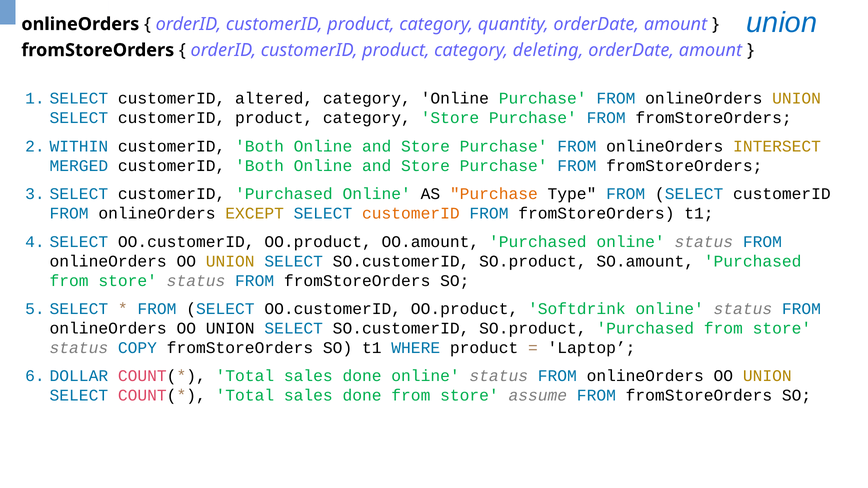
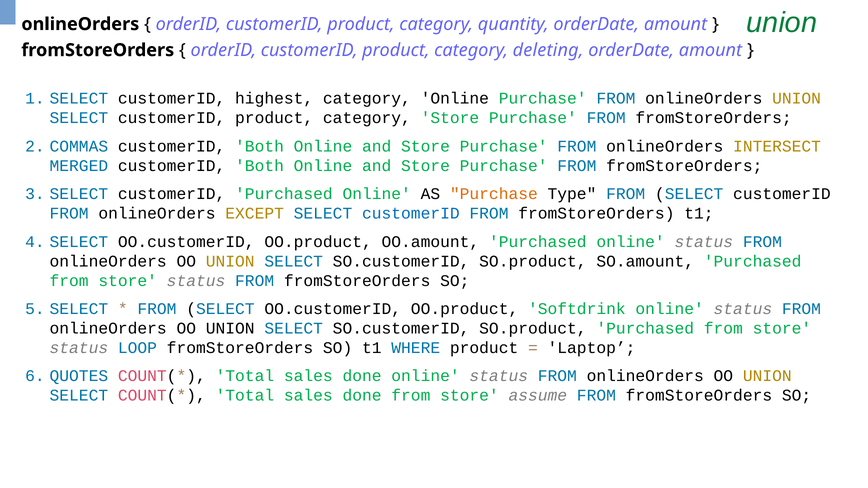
union at (782, 23) colour: blue -> green
altered: altered -> highest
WITHIN: WITHIN -> COMMAS
customerID at (411, 214) colour: orange -> blue
COPY: COPY -> LOOP
DOLLAR: DOLLAR -> QUOTES
